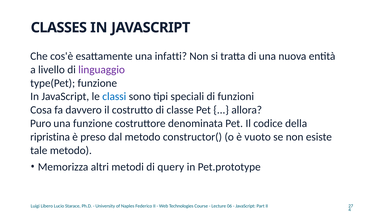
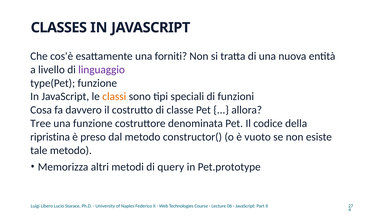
infatti: infatti -> forniti
classi colour: blue -> orange
Puro: Puro -> Tree
